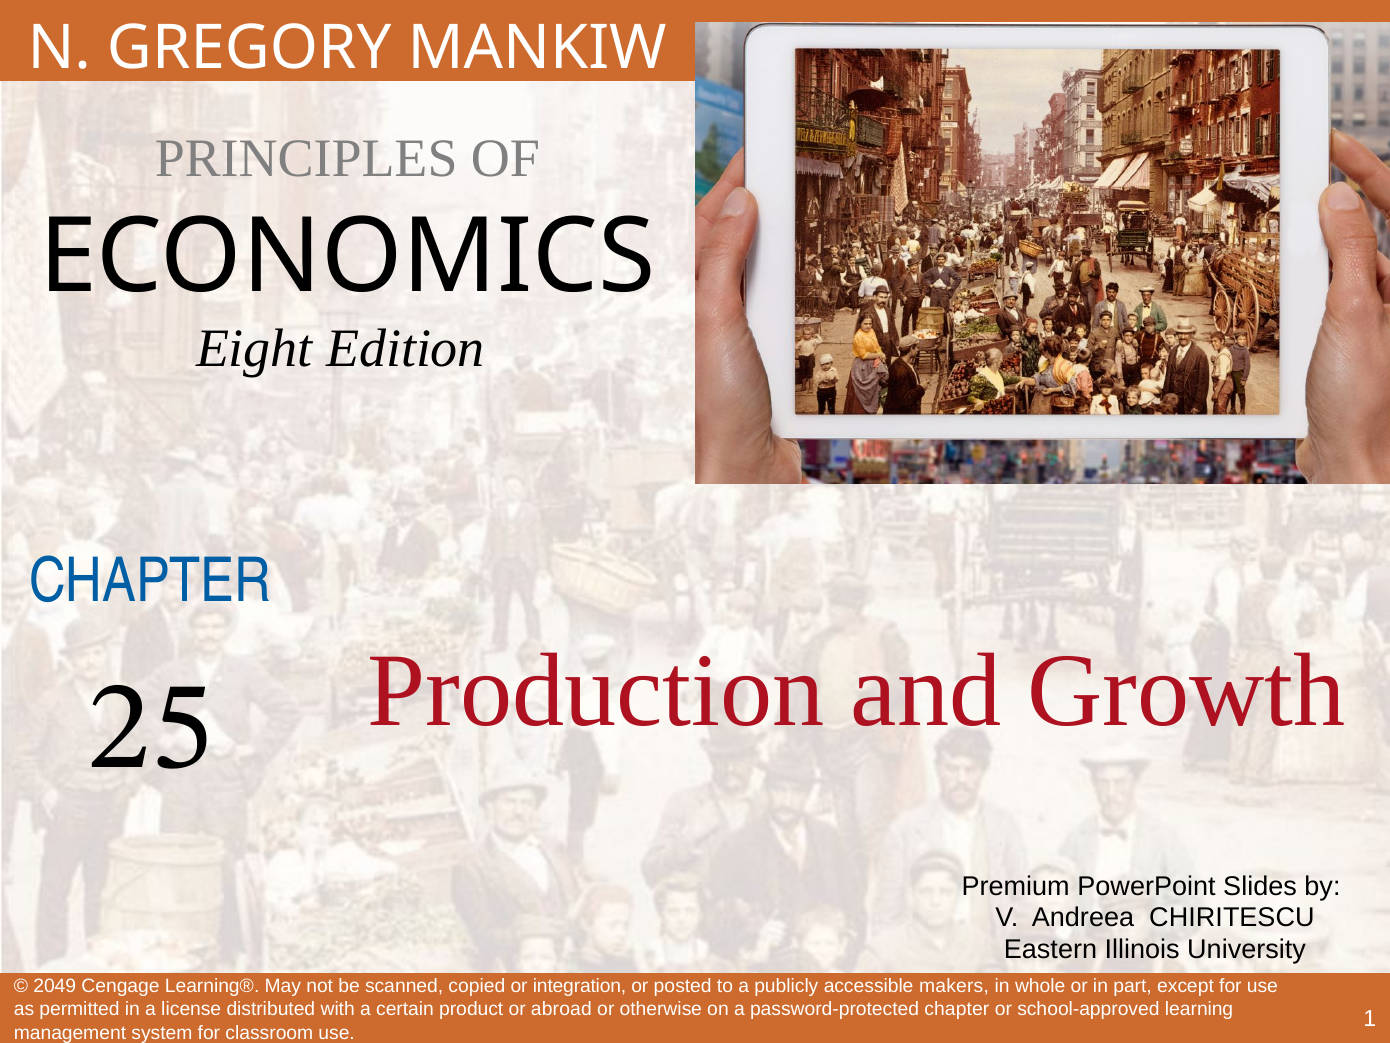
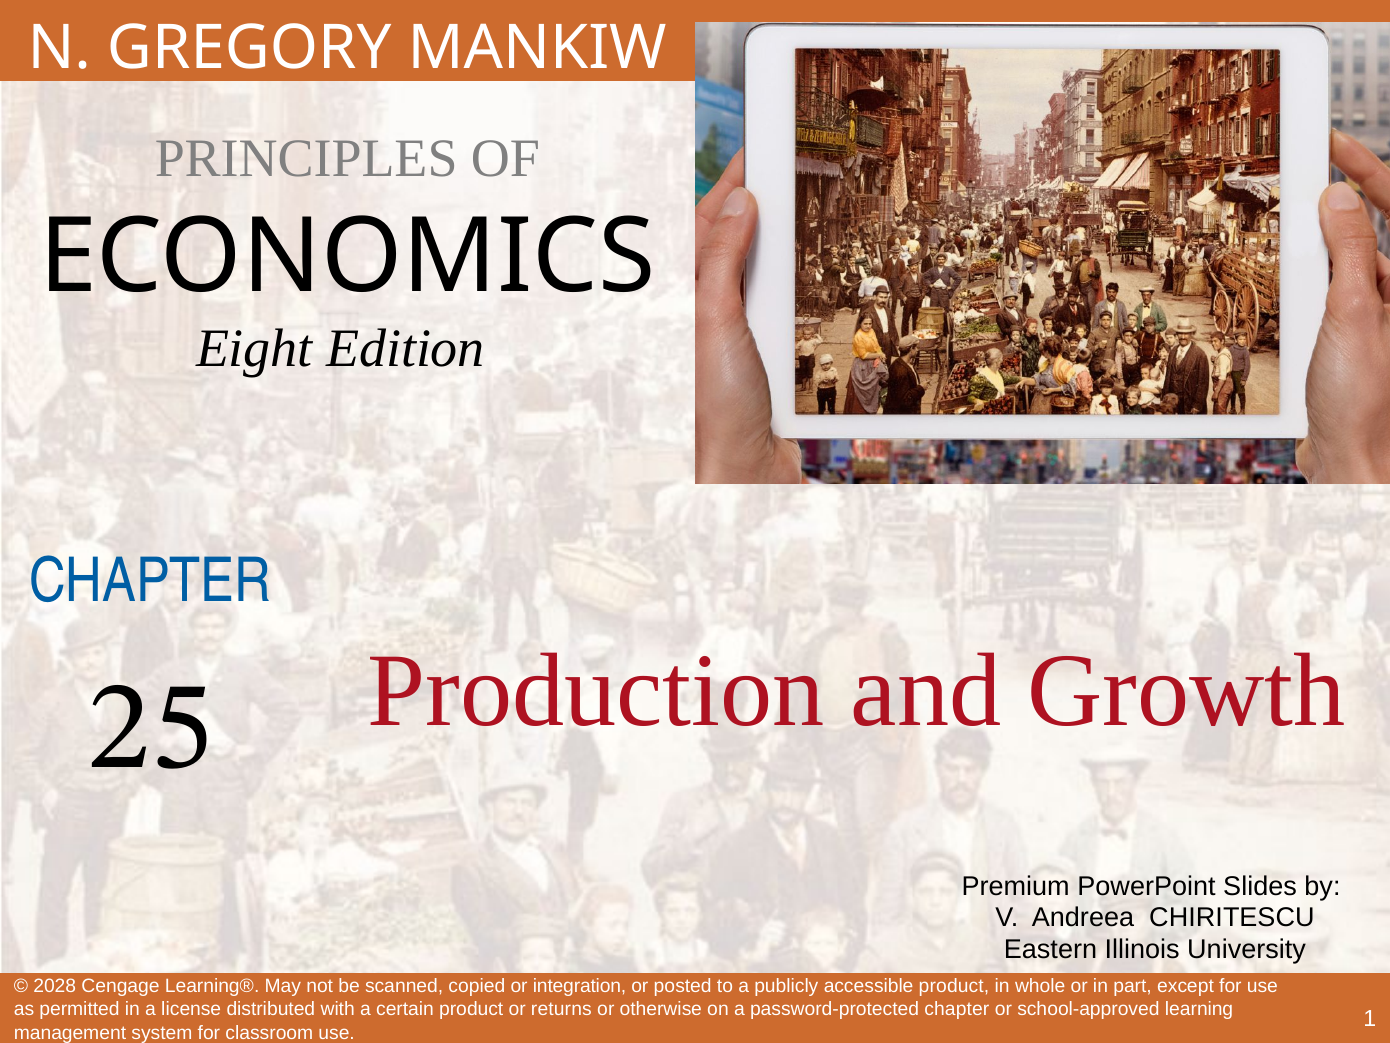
2049: 2049 -> 2028
accessible makers: makers -> product
abroad: abroad -> returns
